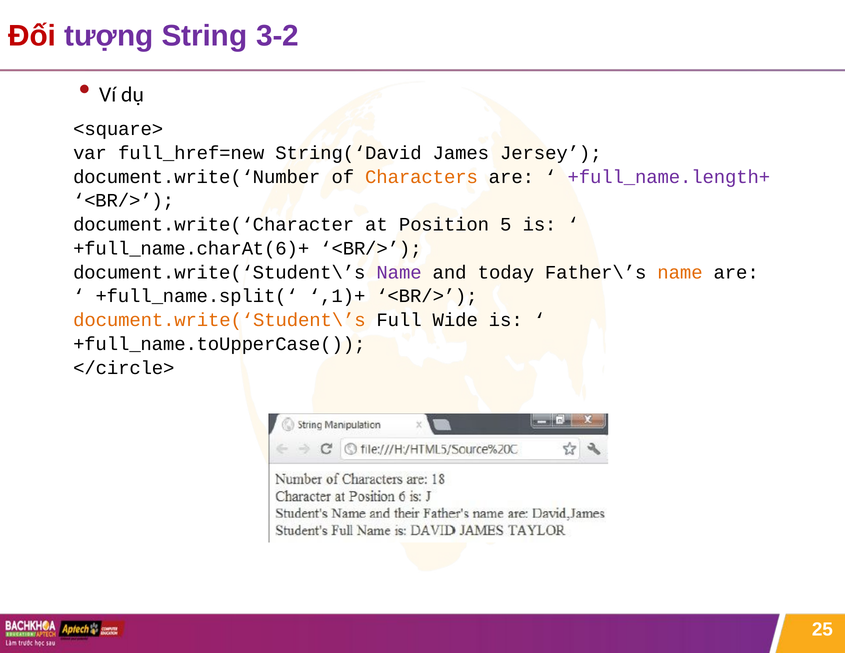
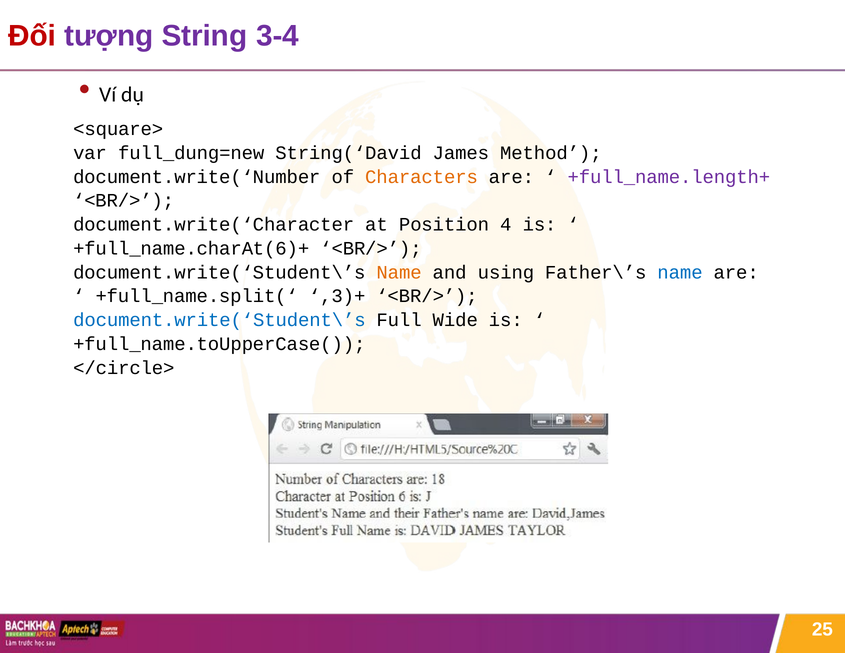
3-2: 3-2 -> 3-4
full_href=new: full_href=new -> full_dung=new
Jersey: Jersey -> Method
5: 5 -> 4
Name at (399, 272) colour: purple -> orange
today: today -> using
name at (680, 272) colour: orange -> blue
,1)+: ,1)+ -> ,3)+
document.write(‘Student\’s at (219, 320) colour: orange -> blue
